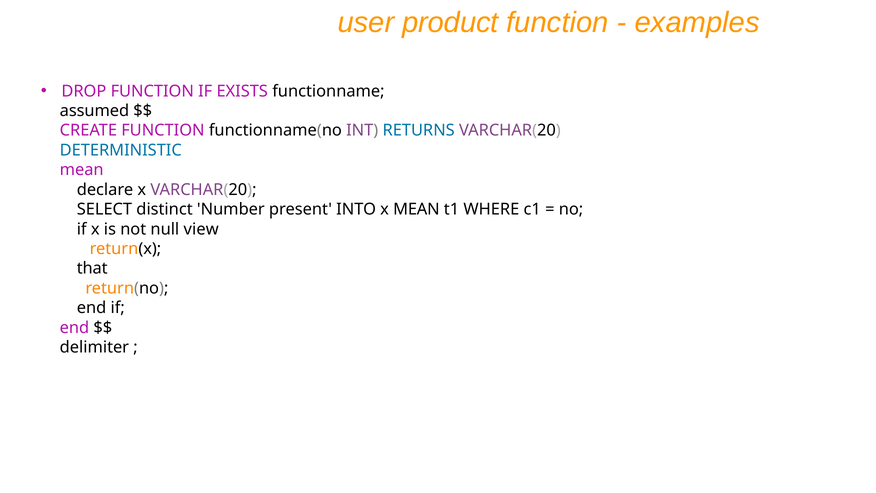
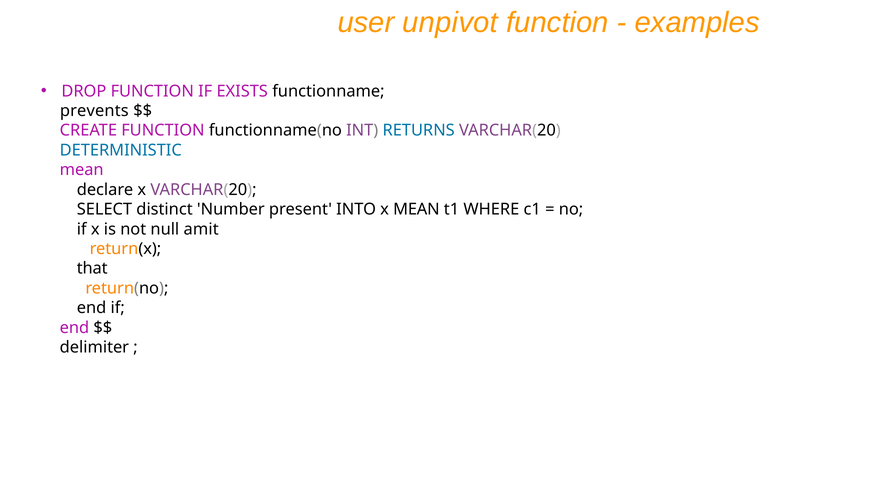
product: product -> unpivot
assumed: assumed -> prevents
view: view -> amit
